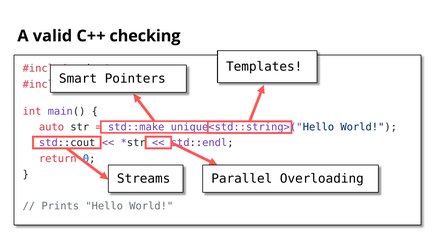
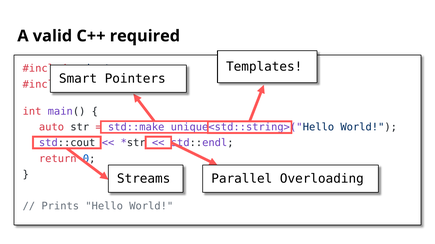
checking: checking -> required
